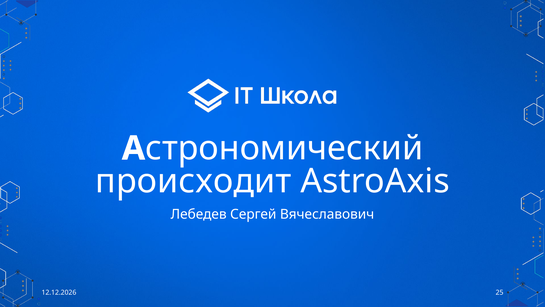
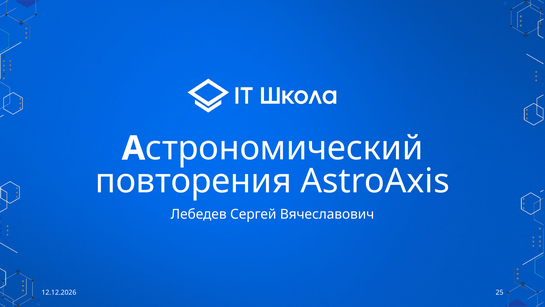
происходит: происходит -> повторения
